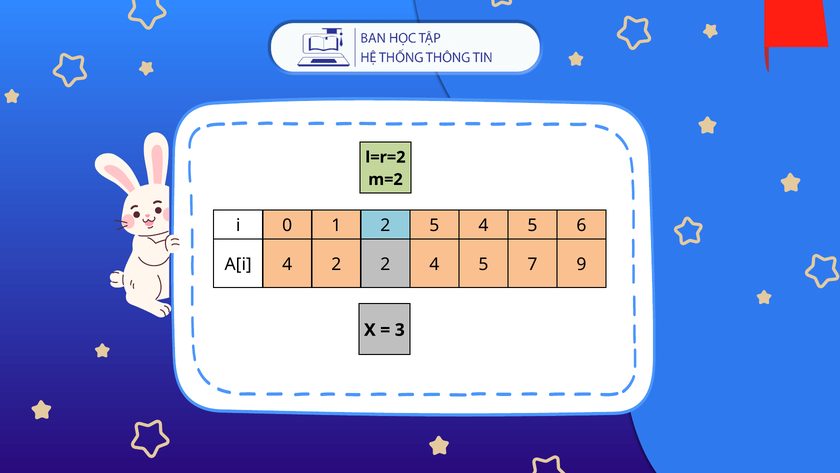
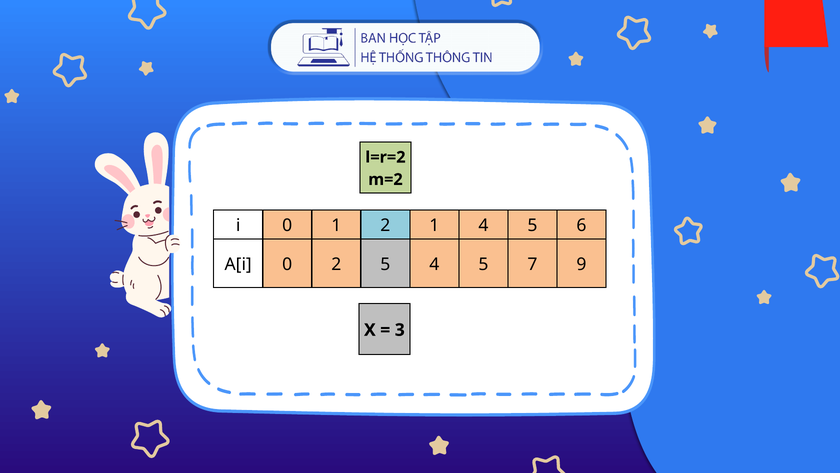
2 5: 5 -> 1
A[i 4: 4 -> 0
2 2: 2 -> 5
